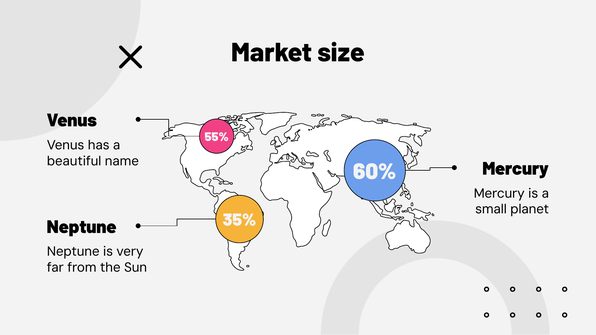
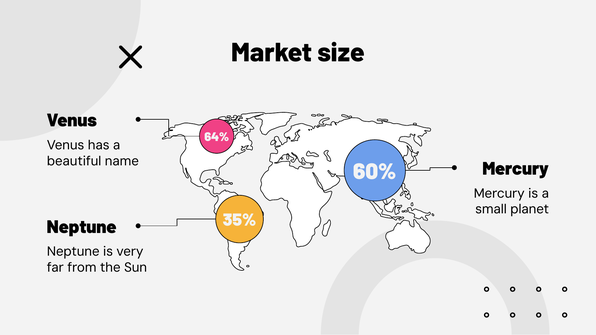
55%: 55% -> 64%
